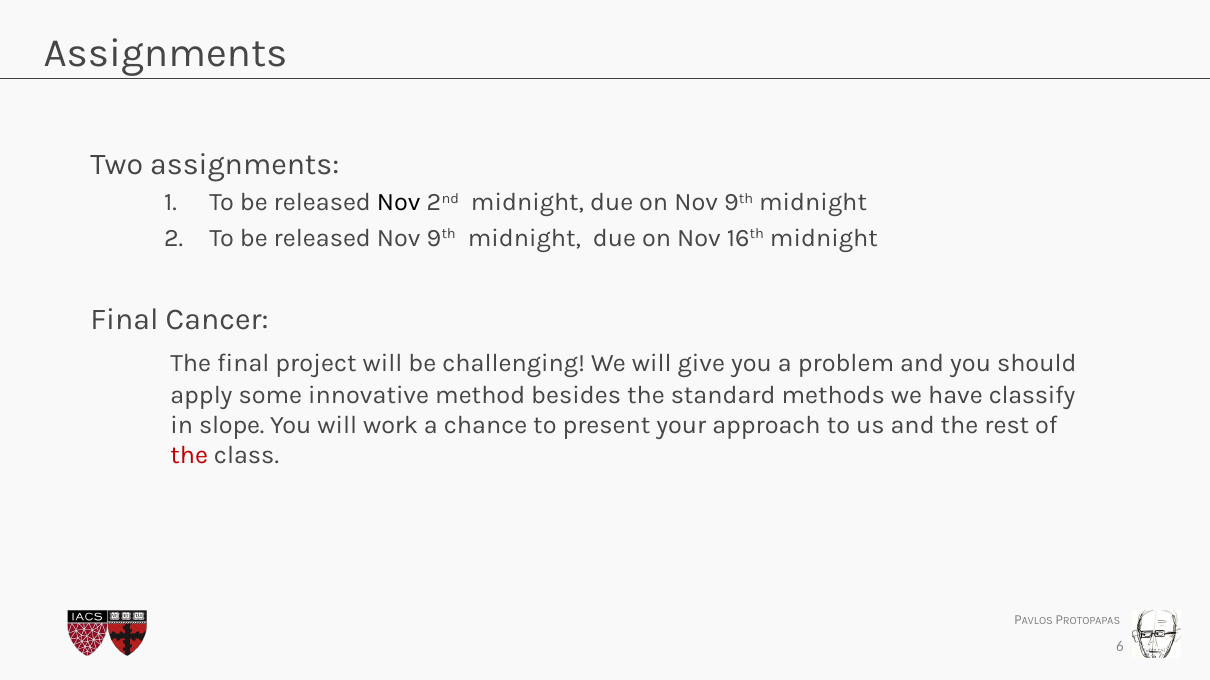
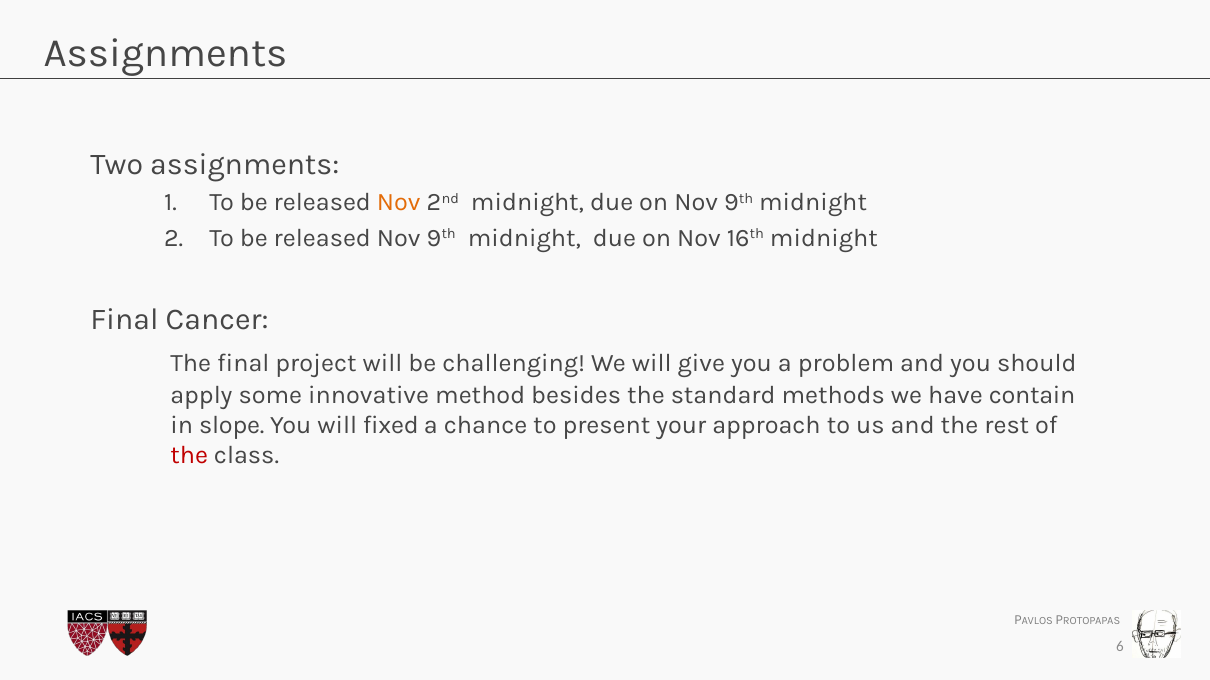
Nov at (399, 203) colour: black -> orange
classify: classify -> contain
work: work -> fixed
